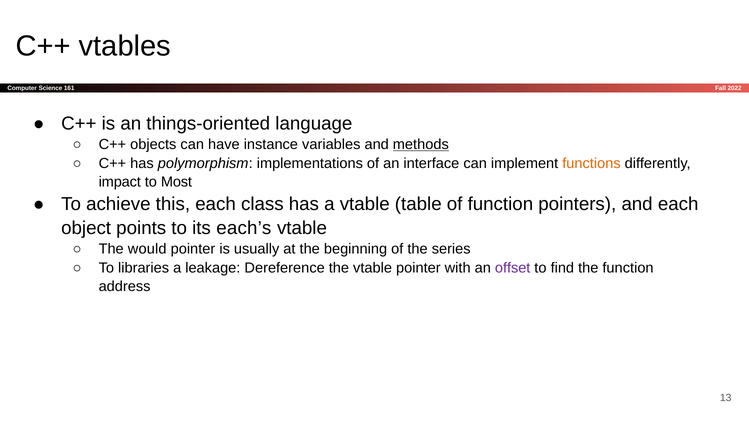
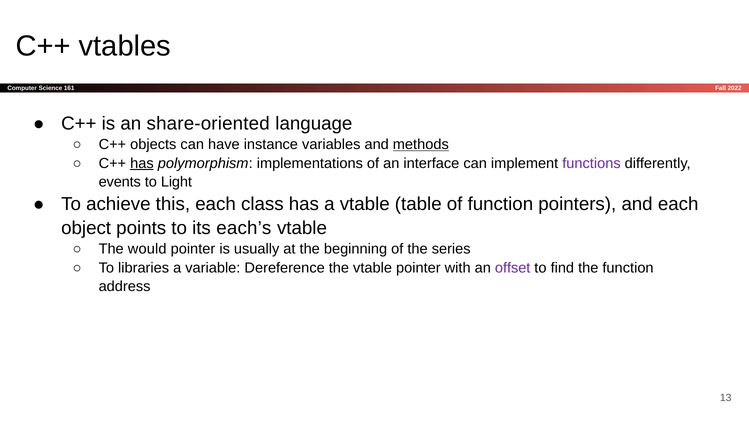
things-oriented: things-oriented -> share-oriented
has at (142, 163) underline: none -> present
functions colour: orange -> purple
impact: impact -> events
Most: Most -> Light
leakage: leakage -> variable
